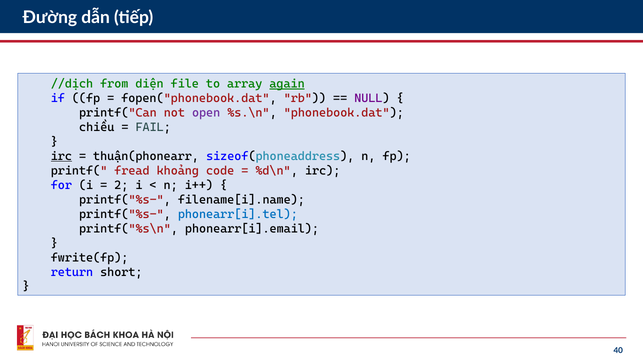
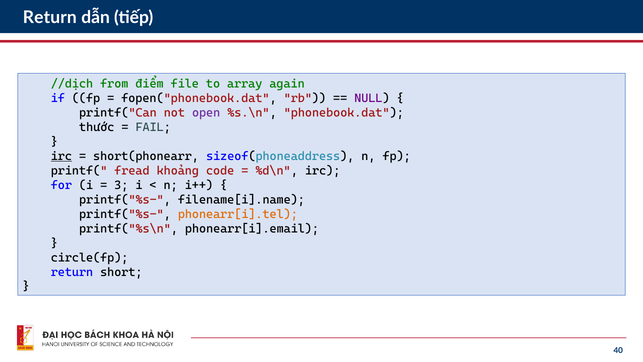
Đường at (50, 18): Đường -> Return
diện: diện -> điểm
again underline: present -> none
chiều: chiều -> thước
thuận(phonearr: thuận(phonearr -> short(phonearr
2: 2 -> 3
phonearr[i].tel colour: blue -> orange
fwrite(fp: fwrite(fp -> circle(fp
